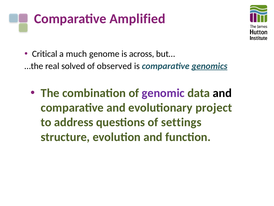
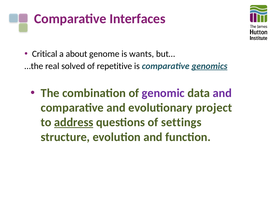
Amplified: Amplified -> Interfaces
much: much -> about
across: across -> wants
observed: observed -> repetitive
and at (222, 93) colour: black -> purple
address underline: none -> present
